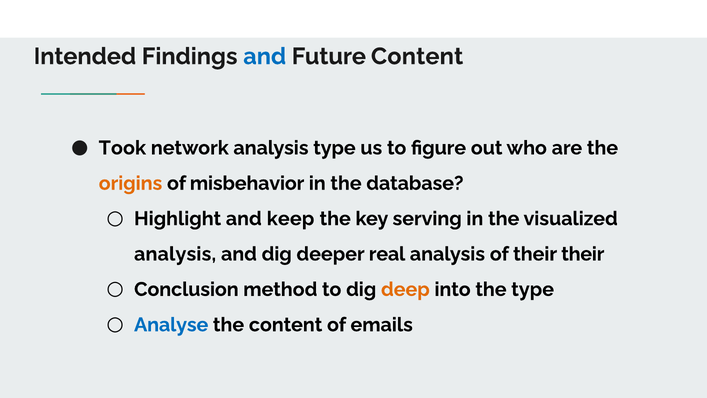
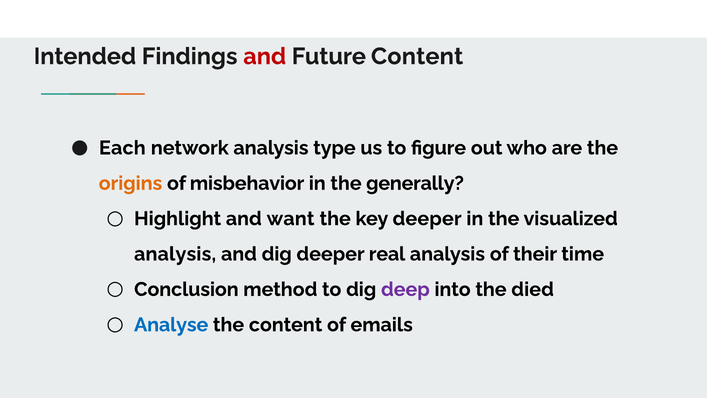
and at (265, 56) colour: blue -> red
Took: Took -> Each
database: database -> generally
keep: keep -> want
key serving: serving -> deeper
their their: their -> time
deep colour: orange -> purple
the type: type -> died
